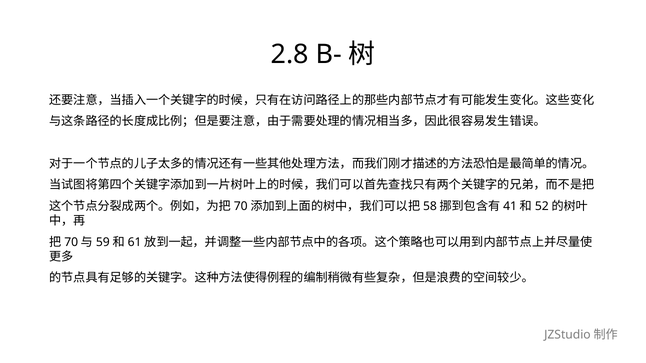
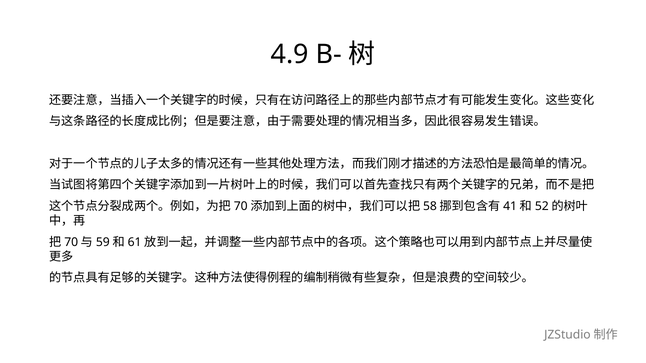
2.8: 2.8 -> 4.9
